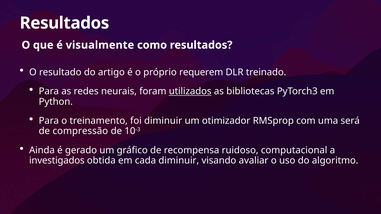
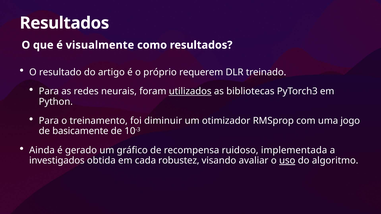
será: será -> jogo
compressão: compressão -> basicamente
computacional: computacional -> implementada
cada diminuir: diminuir -> robustez
uso underline: none -> present
